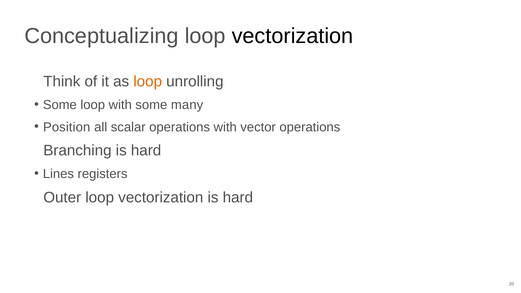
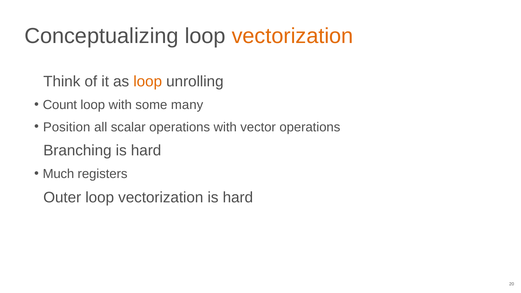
vectorization at (293, 36) colour: black -> orange
Some at (60, 105): Some -> Count
Lines: Lines -> Much
